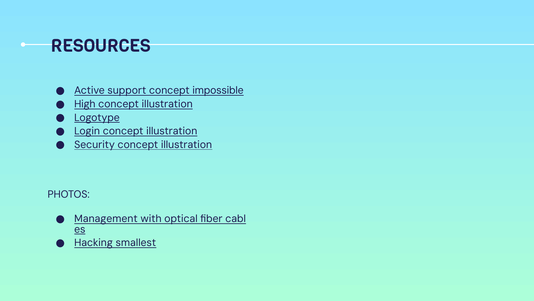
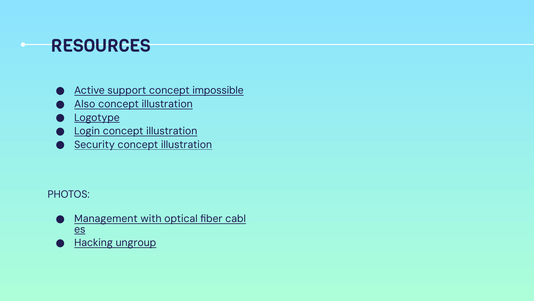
High: High -> Also
smallest: smallest -> ungroup
